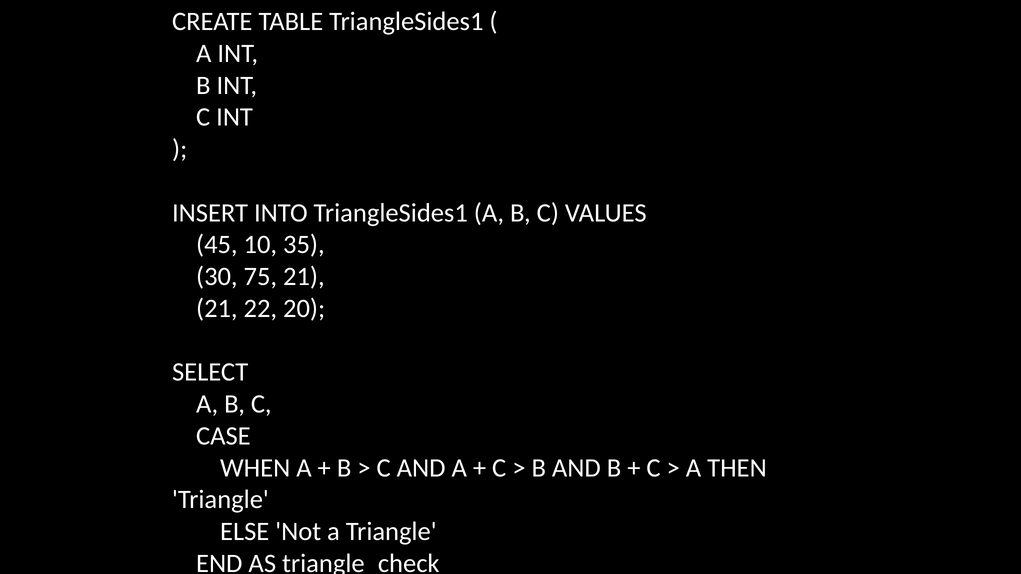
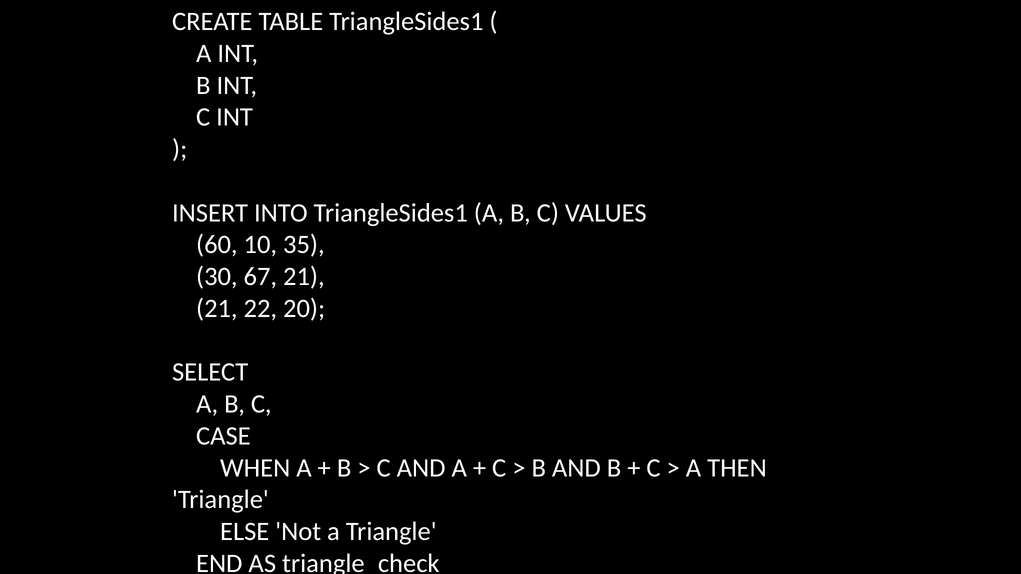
45: 45 -> 60
75: 75 -> 67
